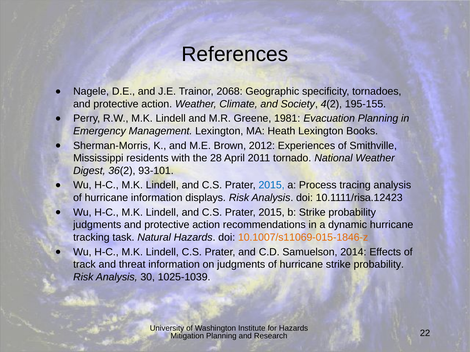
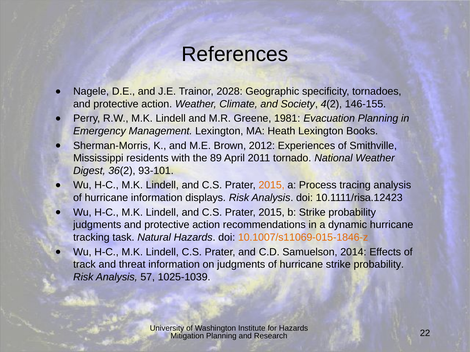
2068: 2068 -> 2028
195-155: 195-155 -> 146-155
28: 28 -> 89
2015 at (272, 185) colour: blue -> orange
30: 30 -> 57
